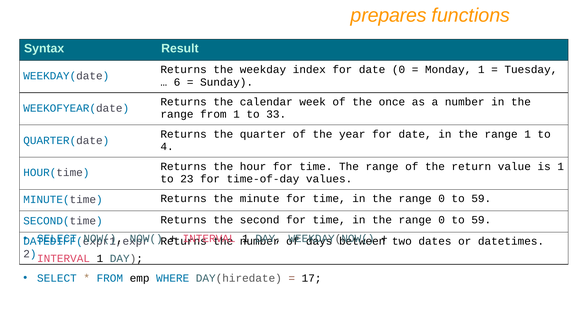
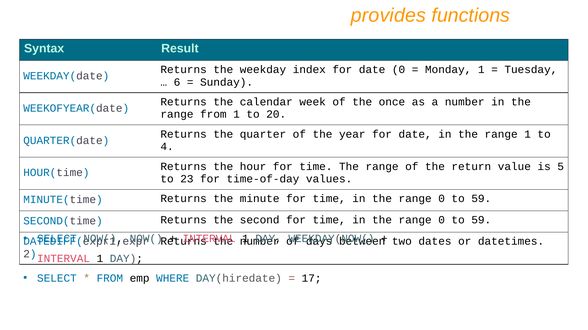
prepares: prepares -> provides
33: 33 -> 20
is 1: 1 -> 5
